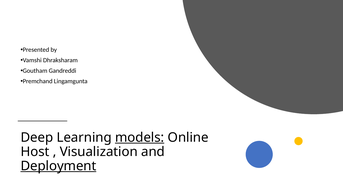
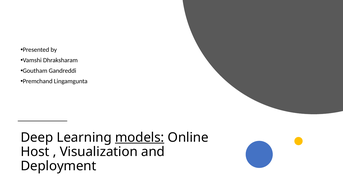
Deployment underline: present -> none
